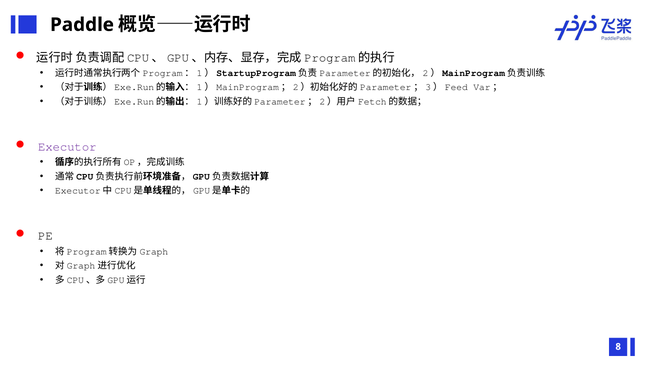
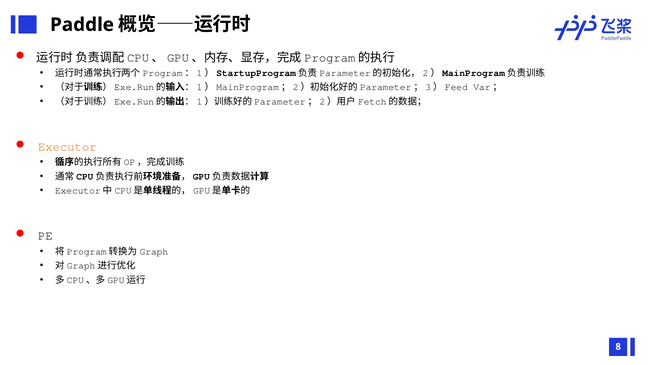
Executor colour: purple -> orange
